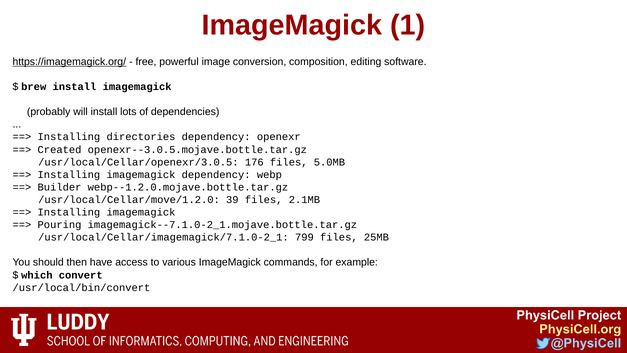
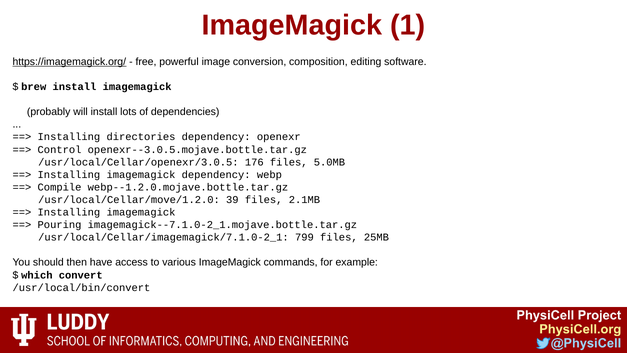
Created: Created -> Control
Builder: Builder -> Compile
